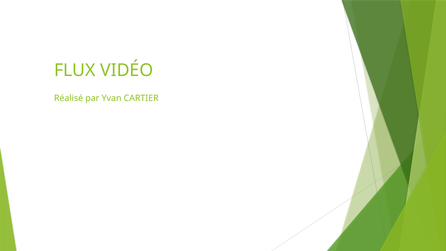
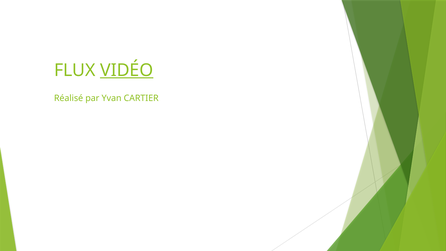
VIDÉO underline: none -> present
